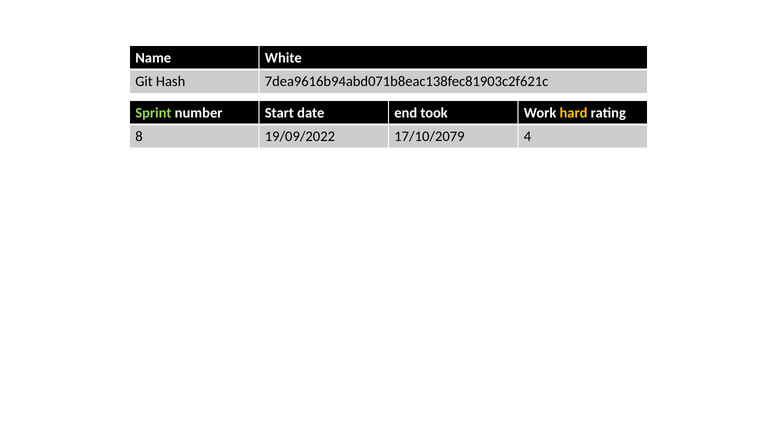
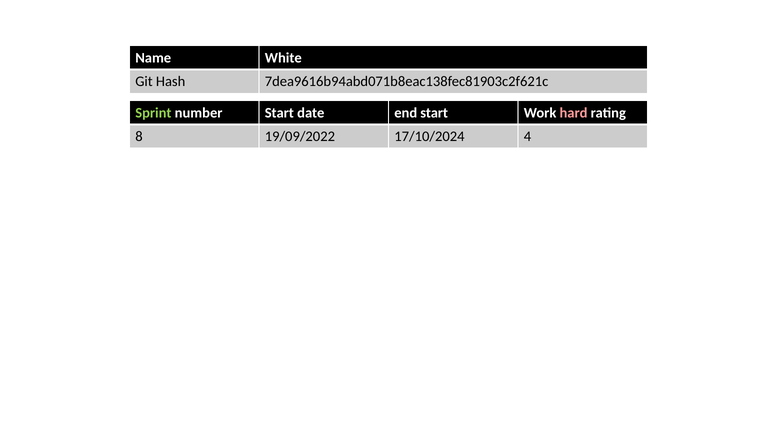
end took: took -> start
hard colour: yellow -> pink
17/10/2079: 17/10/2079 -> 17/10/2024
